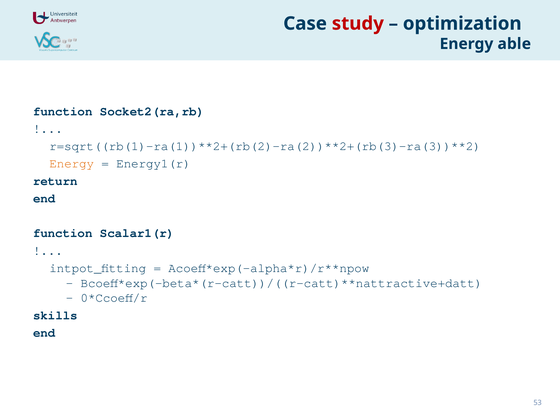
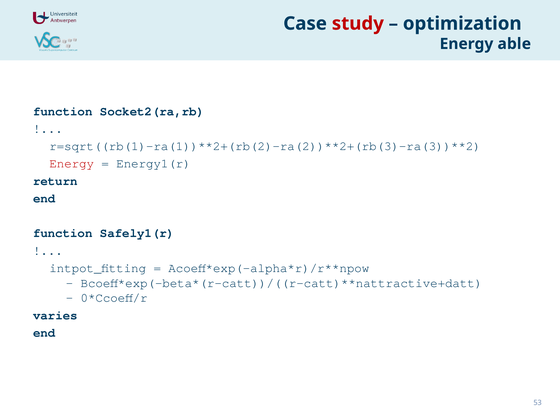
Energy at (72, 164) colour: orange -> red
Scalar1(r: Scalar1(r -> Safely1(r
skills: skills -> varies
